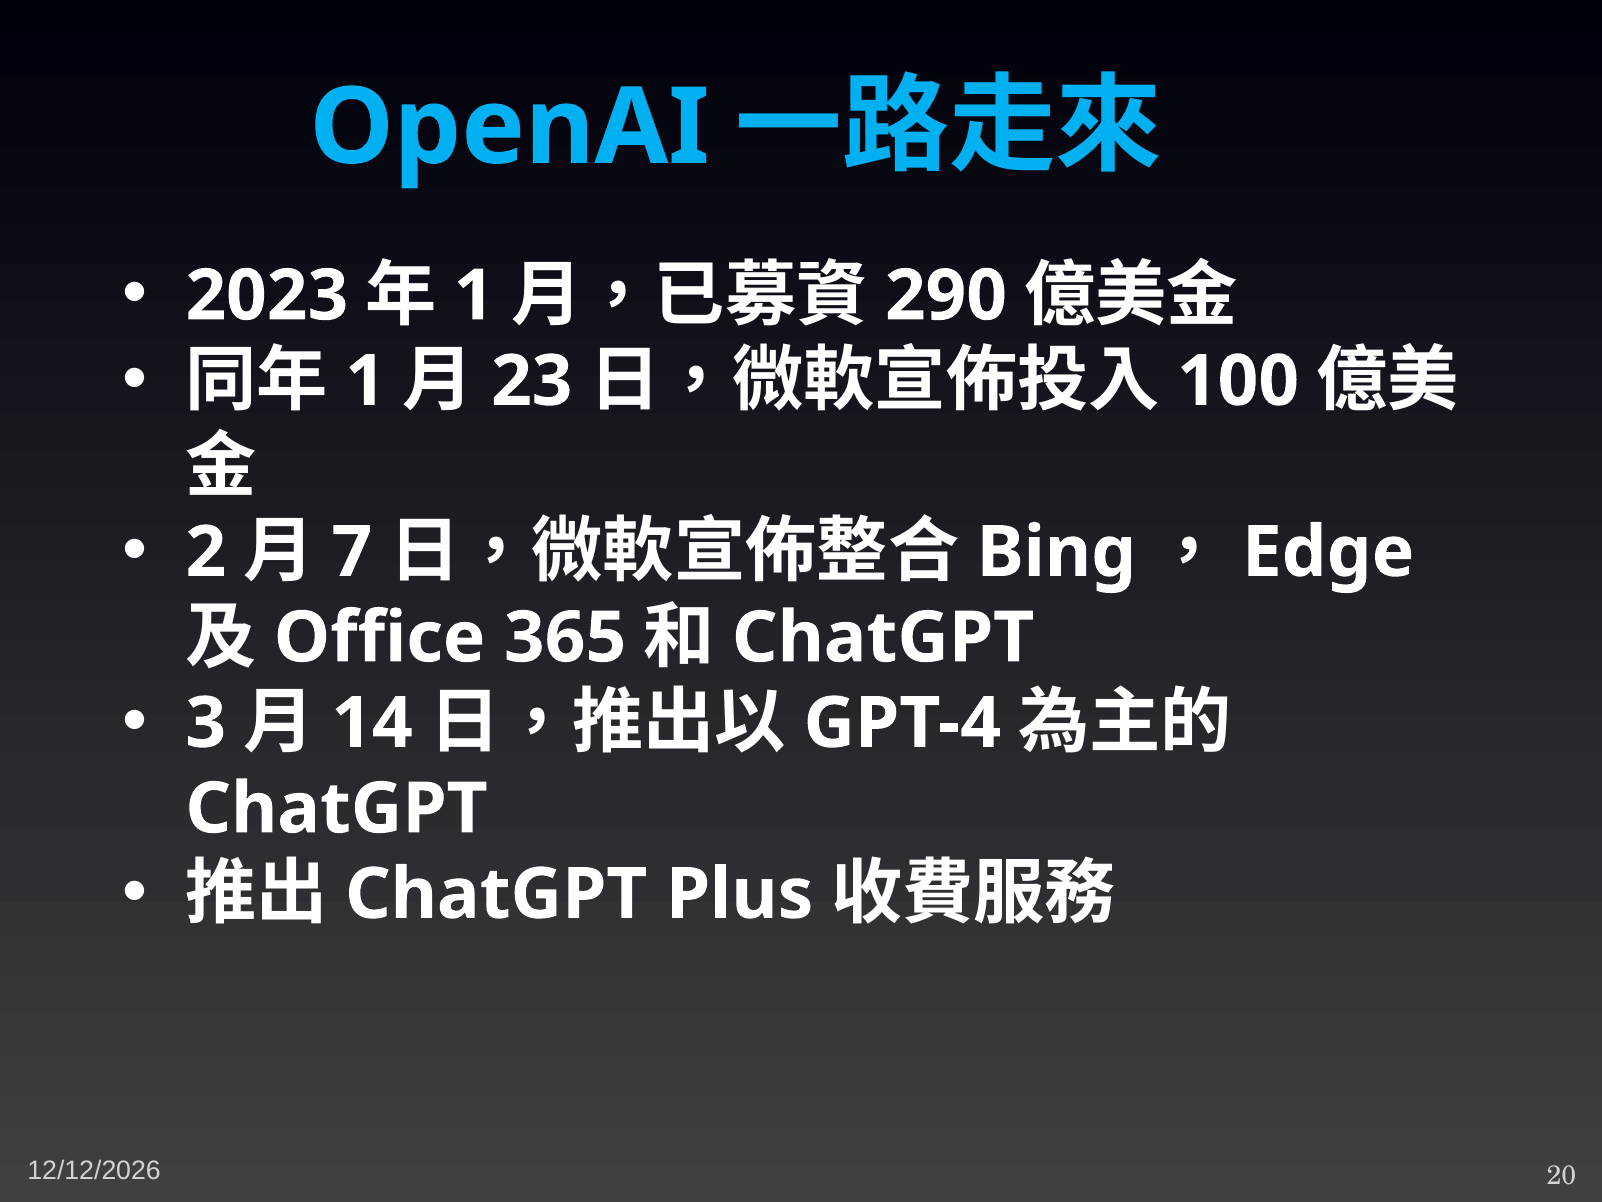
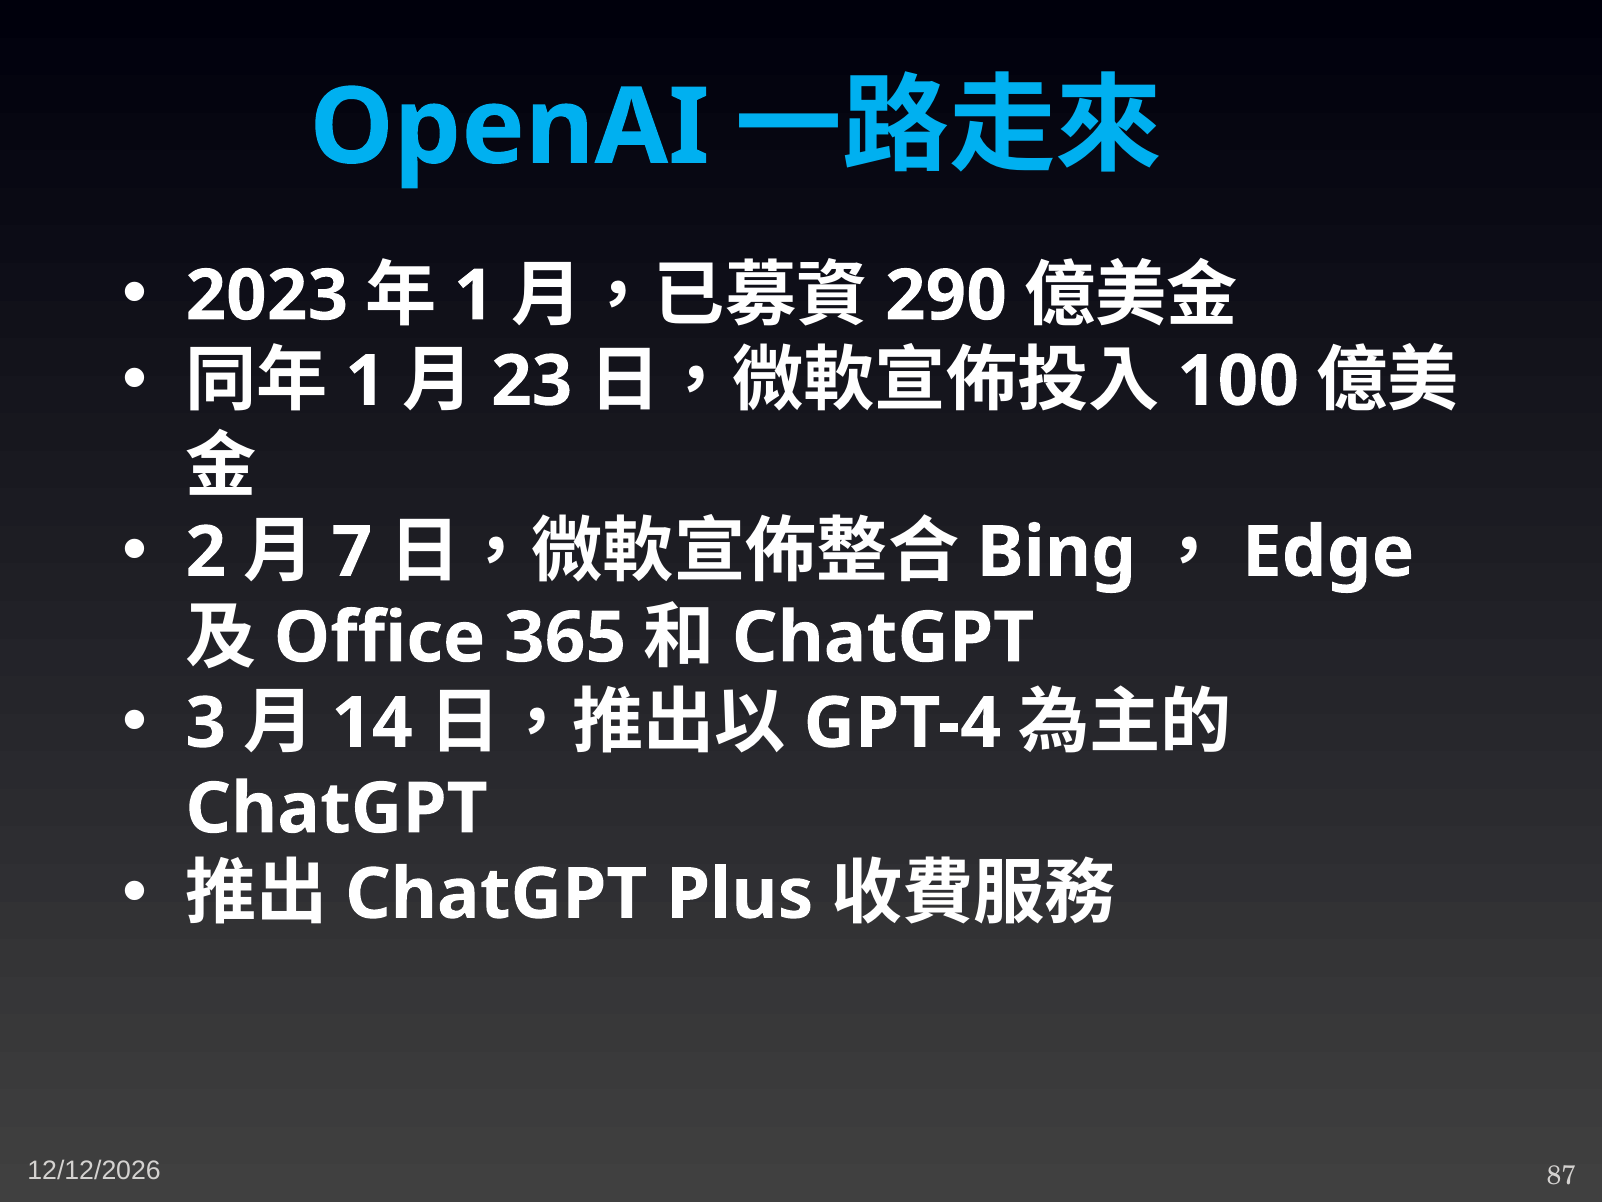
20: 20 -> 87
